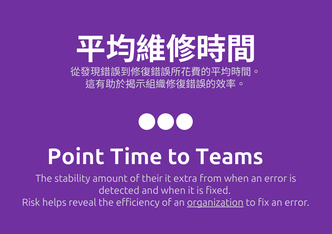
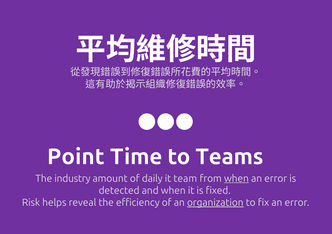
stability: stability -> industry
their: their -> daily
extra: extra -> team
when at (236, 178) underline: none -> present
